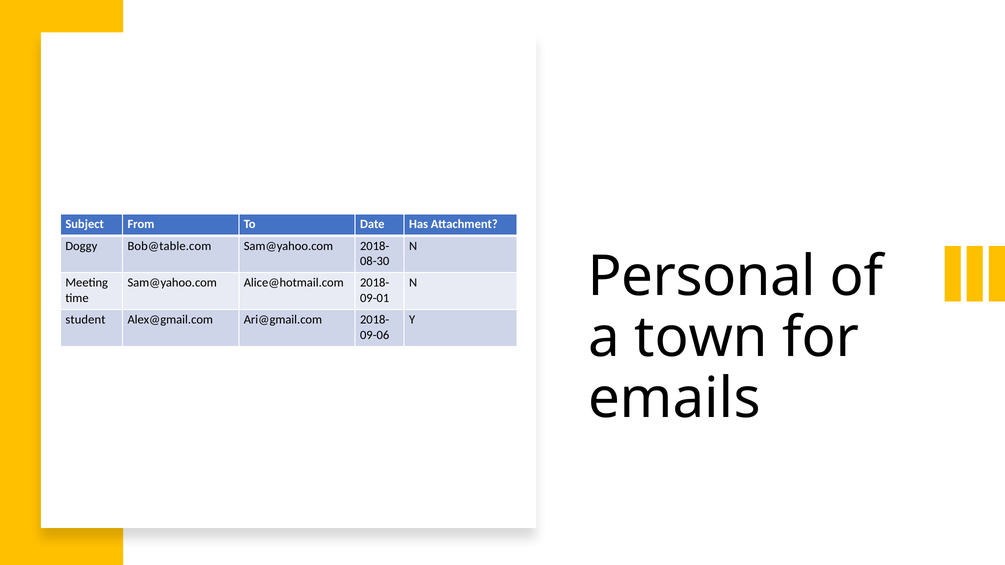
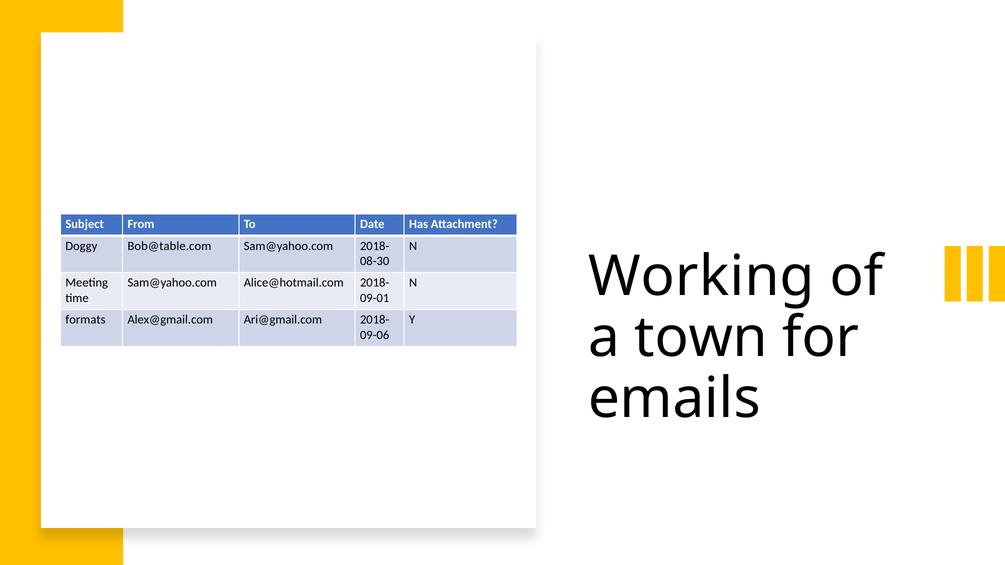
Personal: Personal -> Working
student: student -> formats
